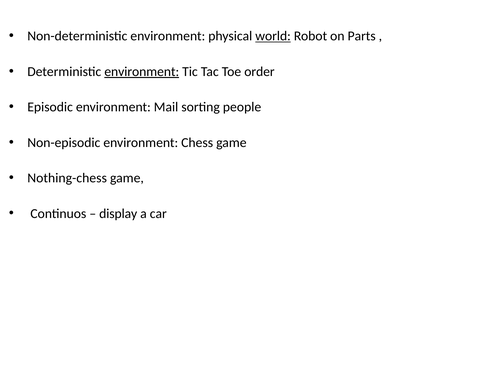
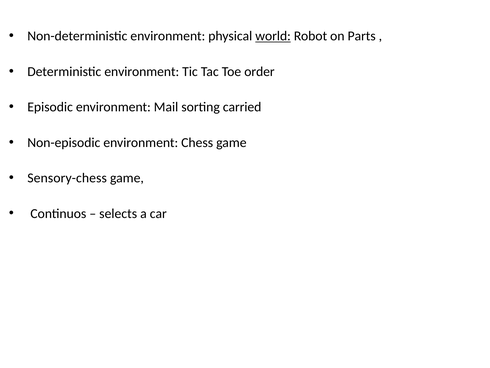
environment at (142, 72) underline: present -> none
people: people -> carried
Nothing-chess: Nothing-chess -> Sensory-chess
display: display -> selects
